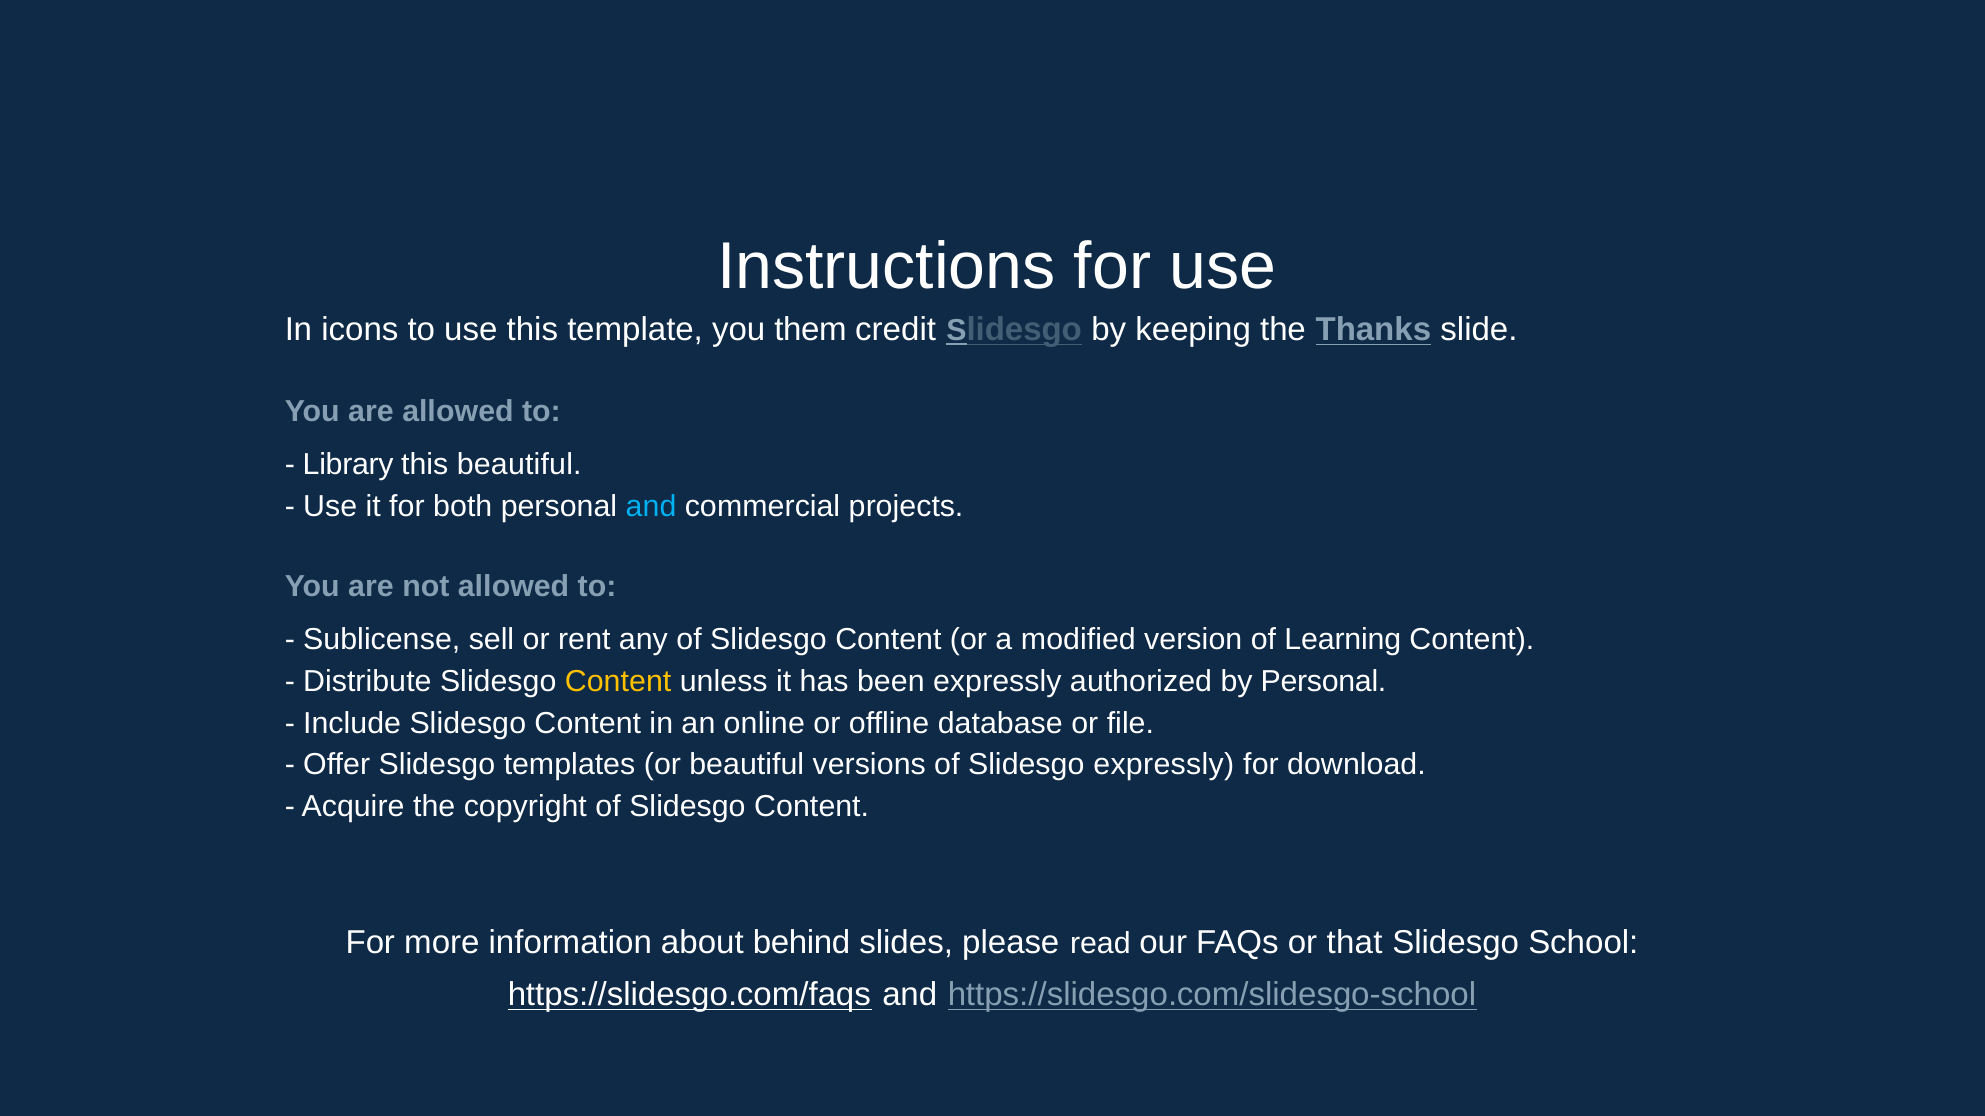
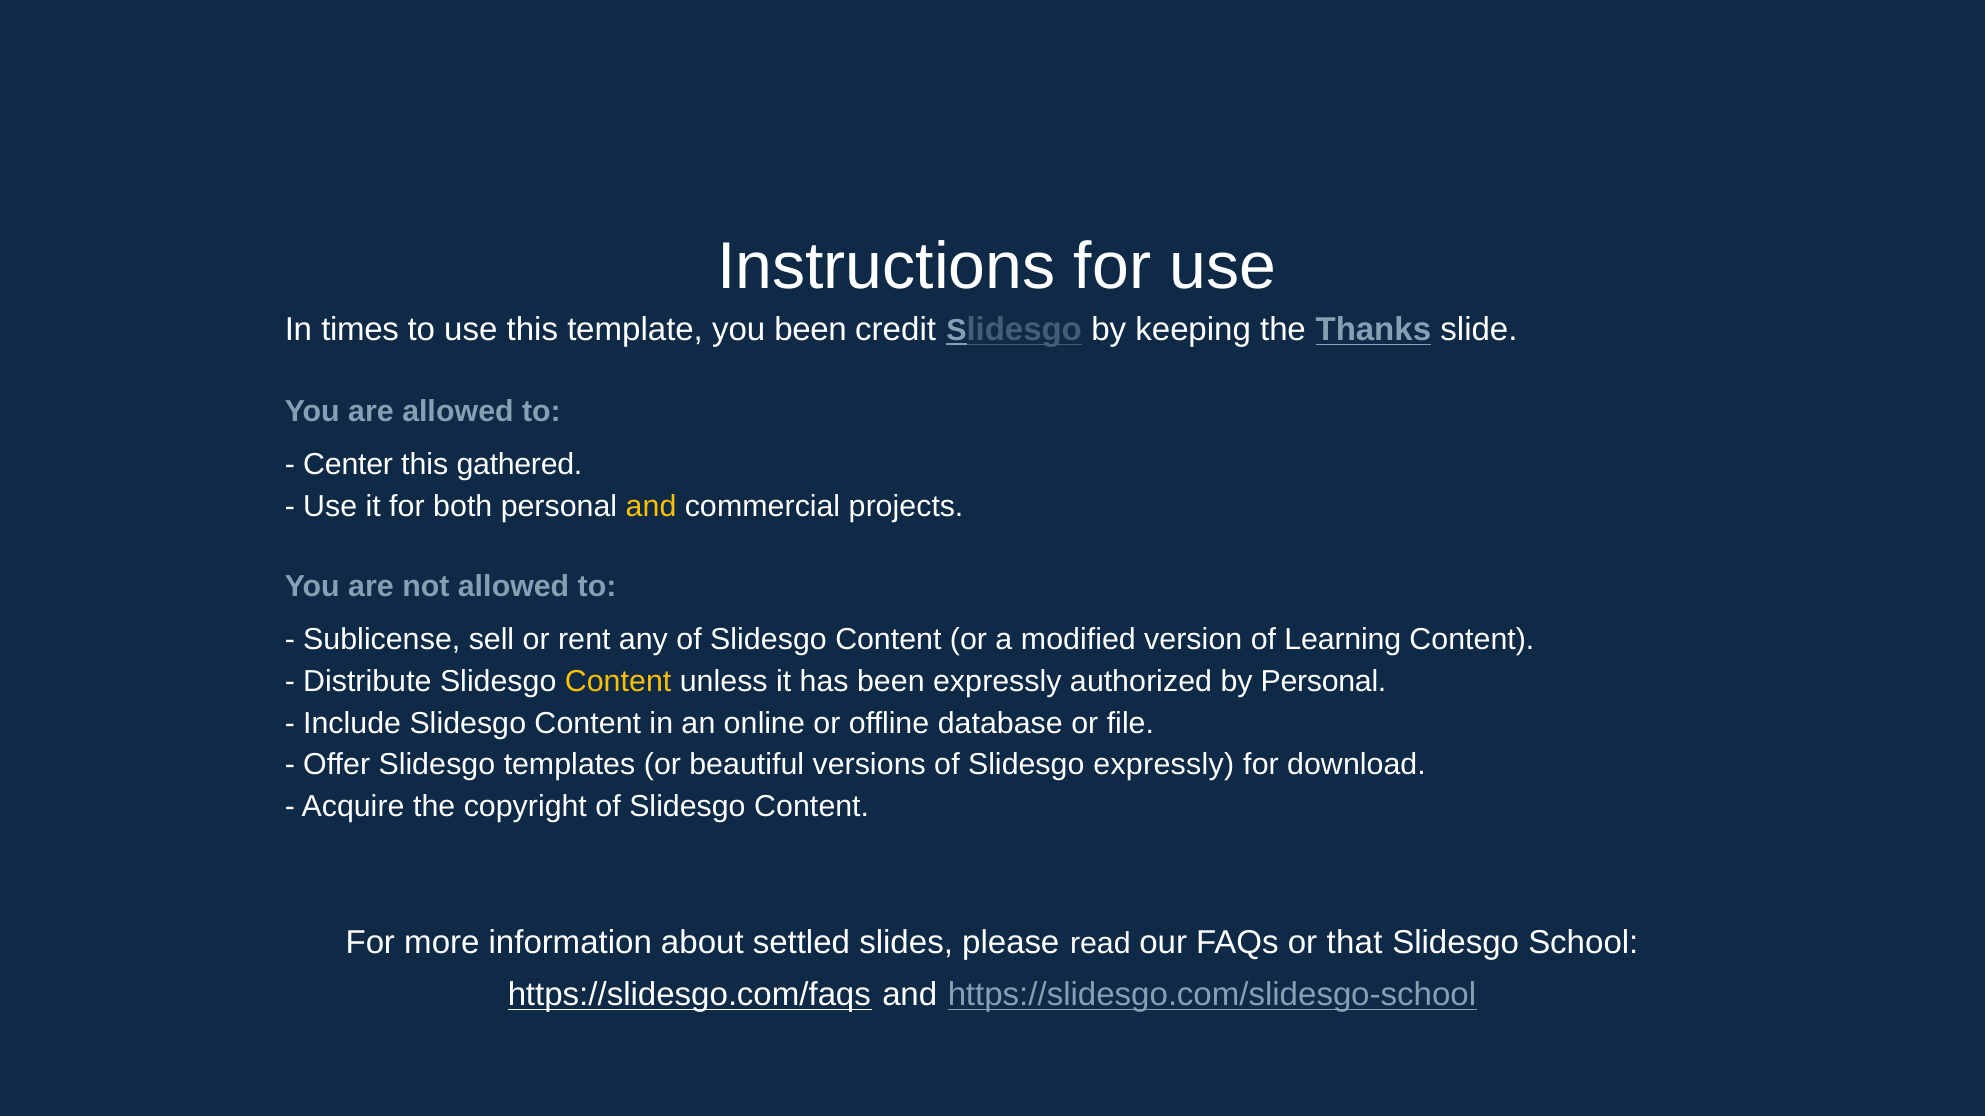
icons: icons -> times
you them: them -> been
Library: Library -> Center
this beautiful: beautiful -> gathered
and at (651, 507) colour: light blue -> yellow
behind: behind -> settled
